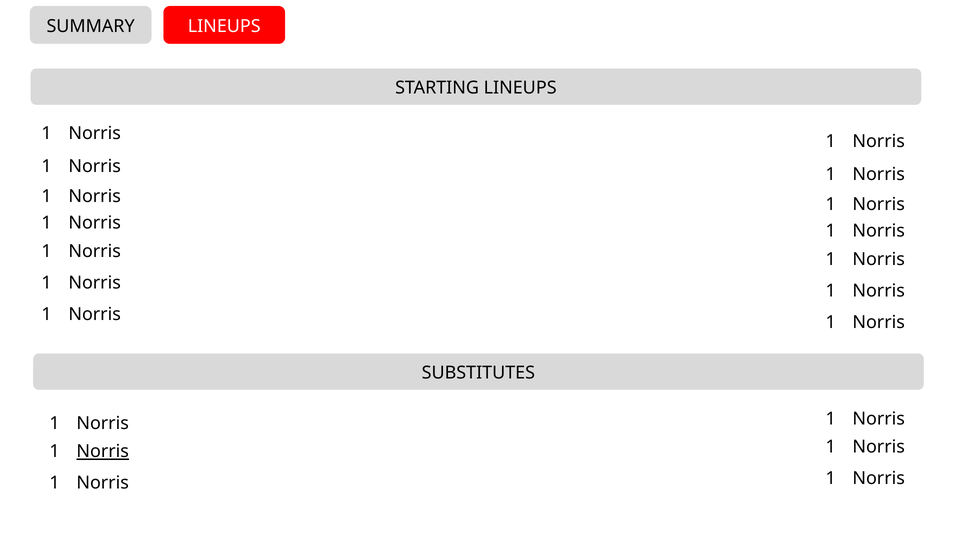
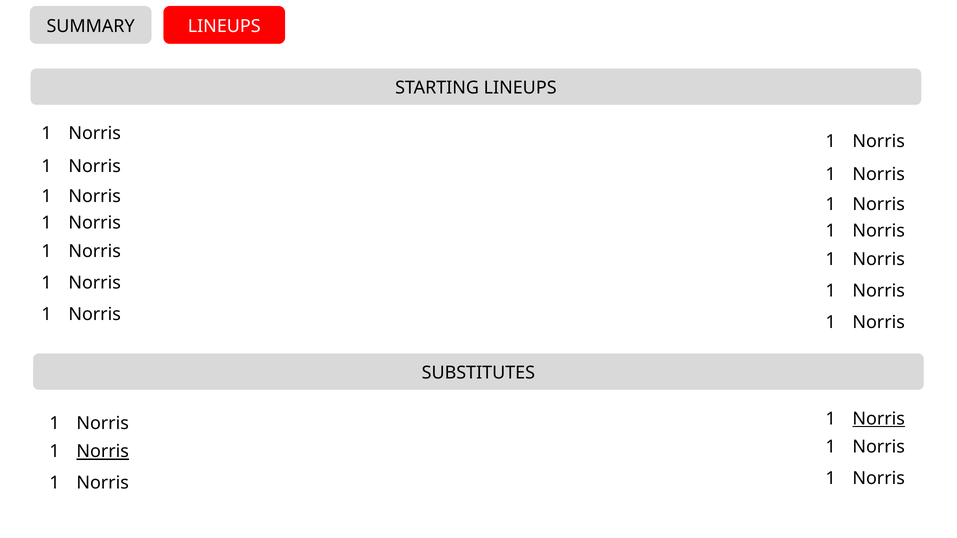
Norris at (879, 419) underline: none -> present
